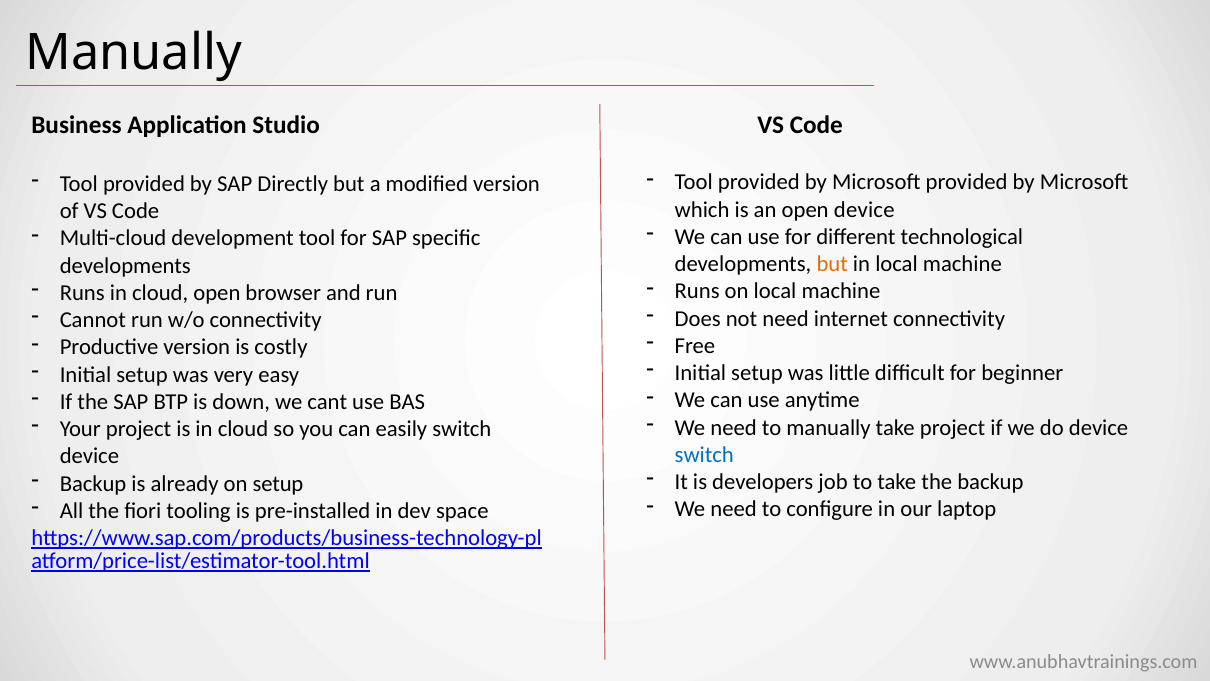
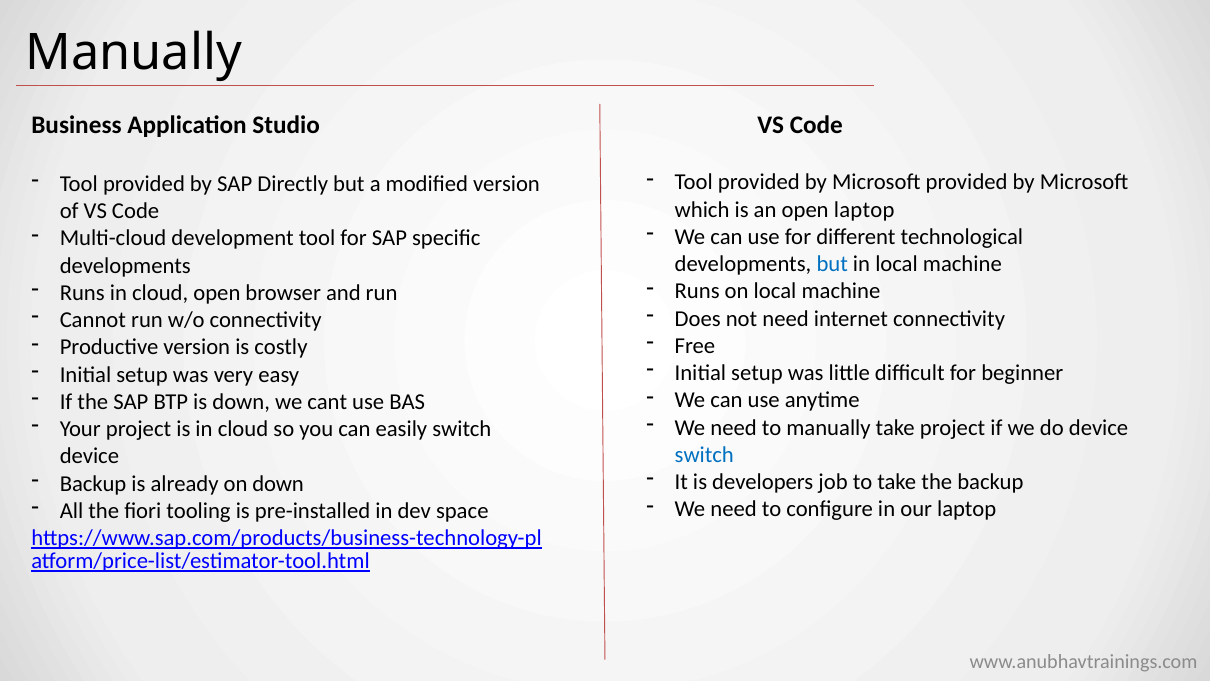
open device: device -> laptop
but at (832, 264) colour: orange -> blue
on setup: setup -> down
